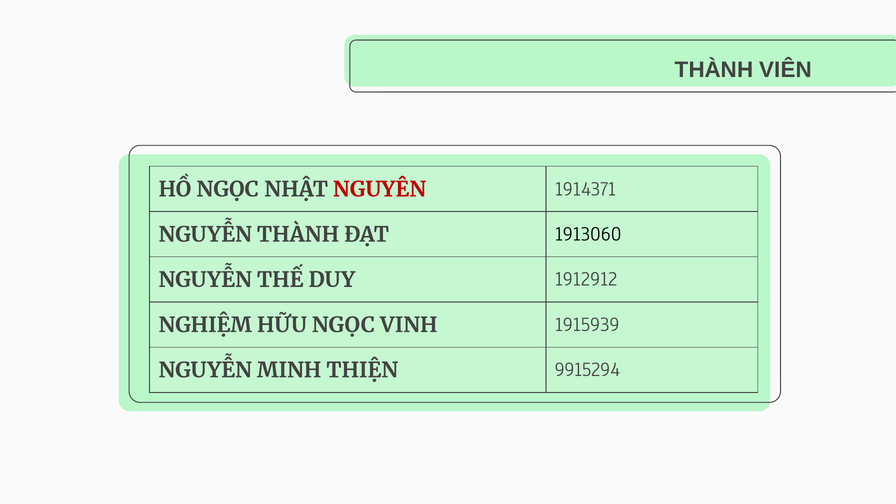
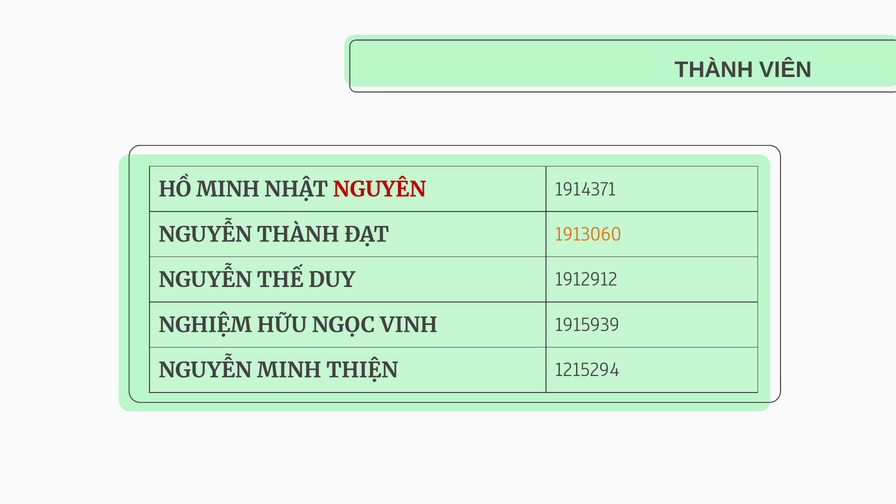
HỒ NGỌC: NGỌC -> MINH
1913060 colour: black -> orange
9915294: 9915294 -> 1215294
